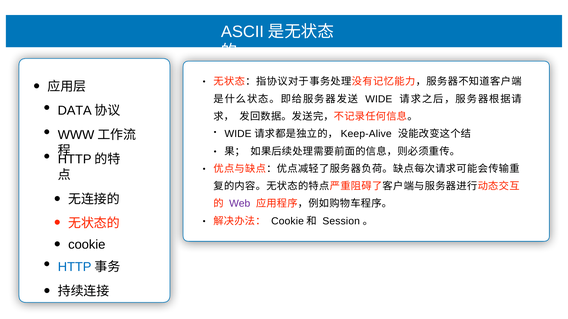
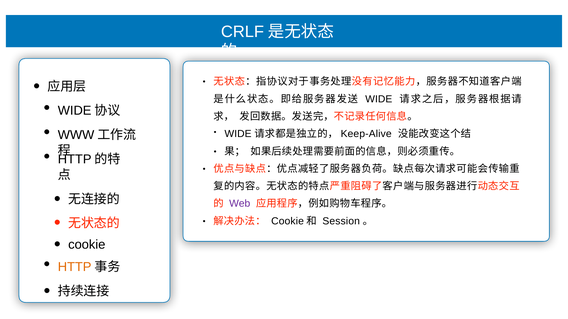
ASCII: ASCII -> CRLF
DATA at (75, 111): DATA -> WIDE
HTTP at (75, 267) colour: blue -> orange
